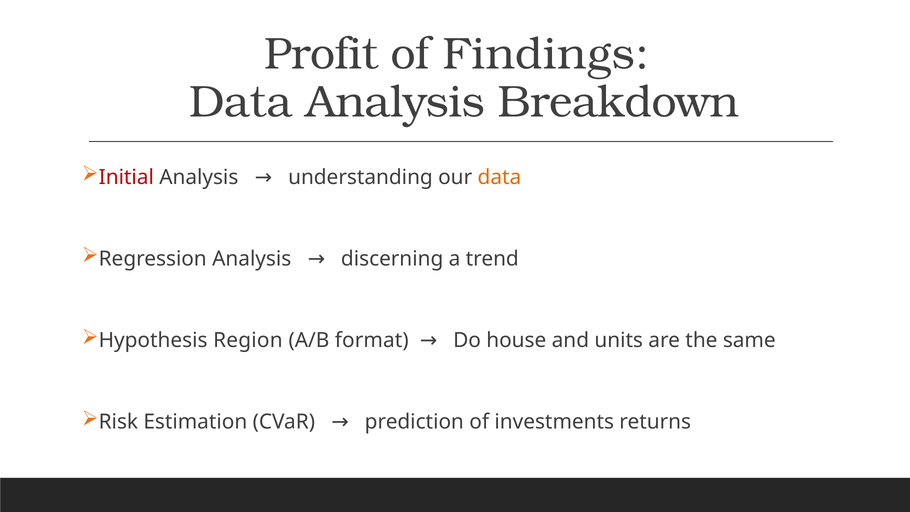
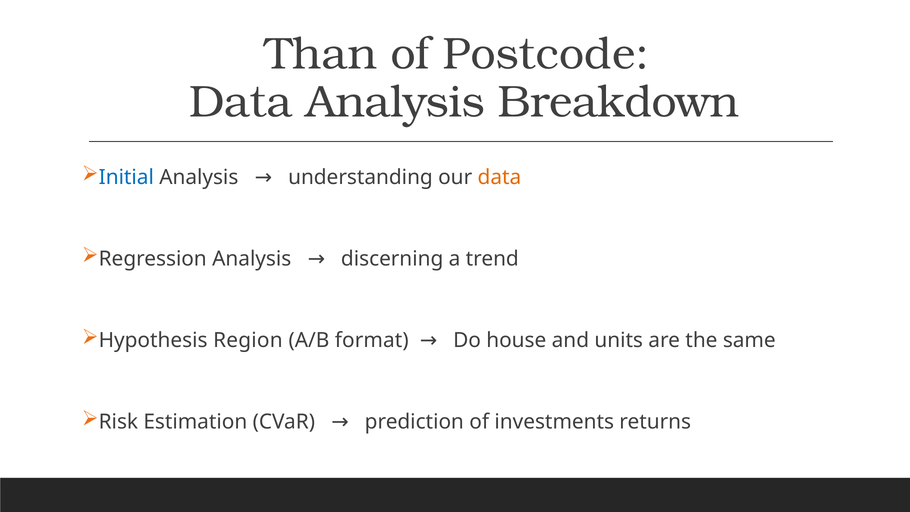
Profit: Profit -> Than
Findings: Findings -> Postcode
Initial colour: red -> blue
